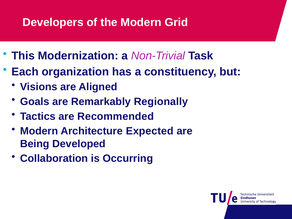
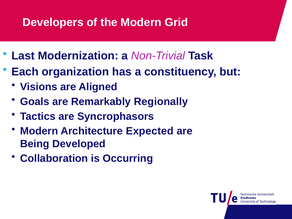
This: This -> Last
Recommended: Recommended -> Syncrophasors
